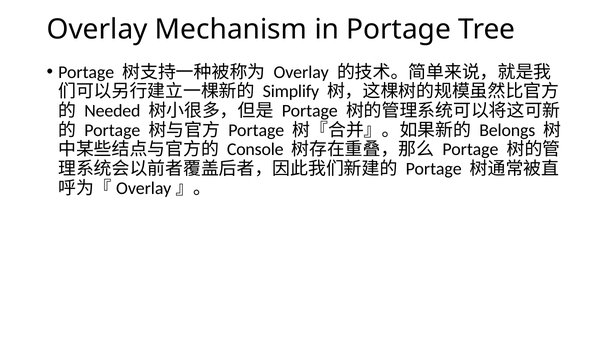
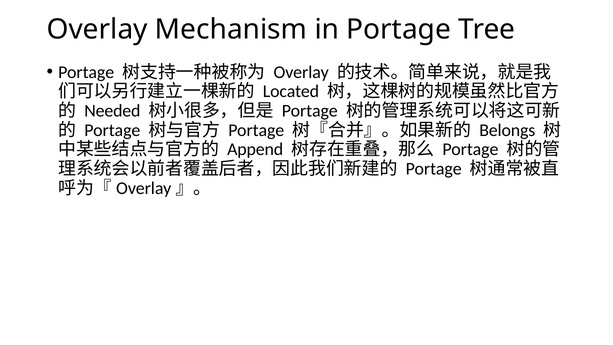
Simplify: Simplify -> Located
Console: Console -> Append
